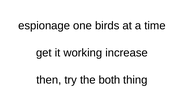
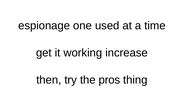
birds: birds -> used
both: both -> pros
